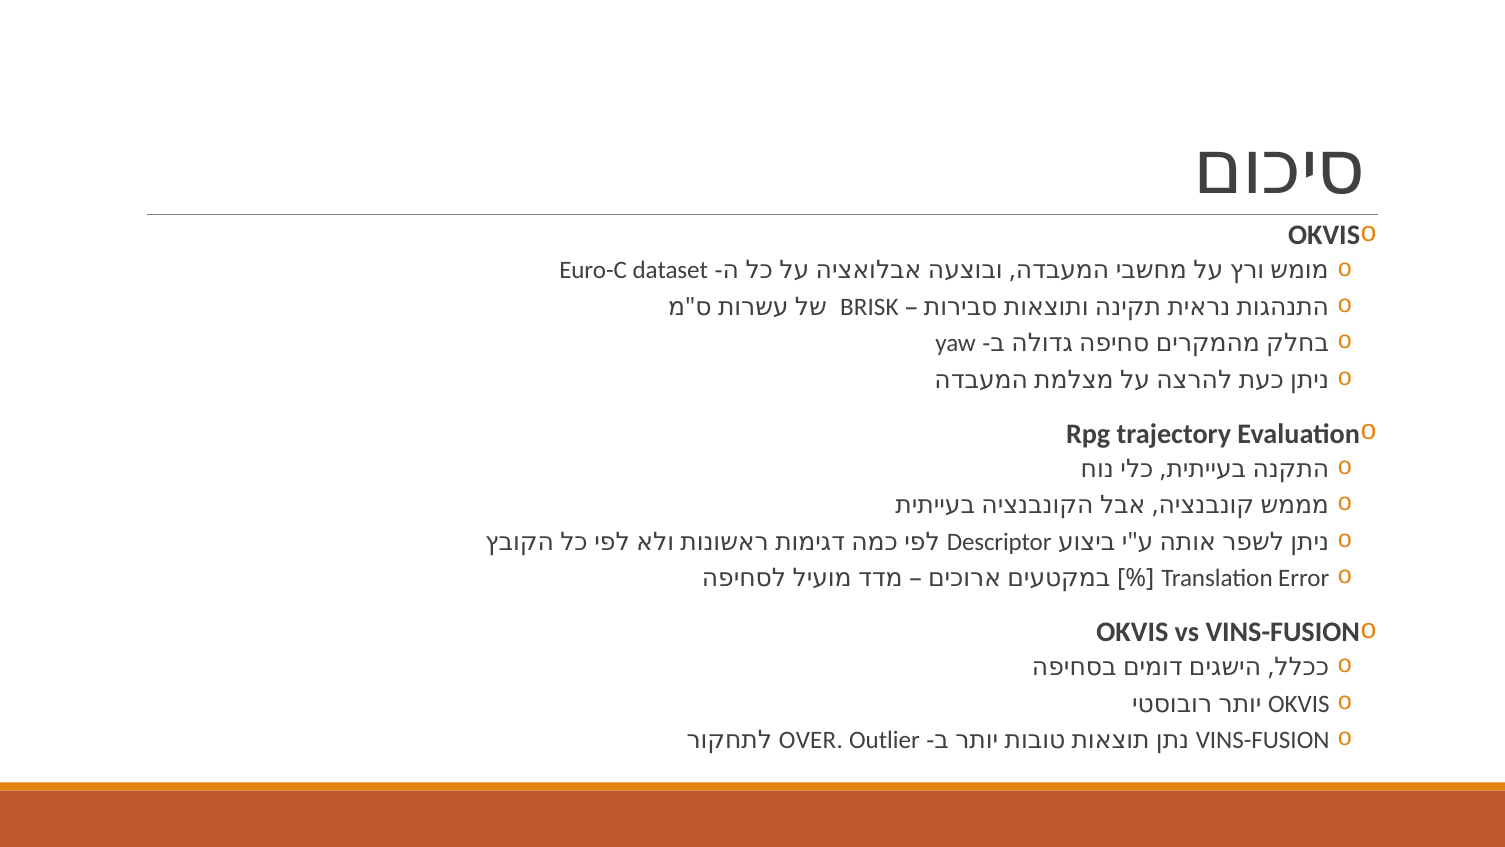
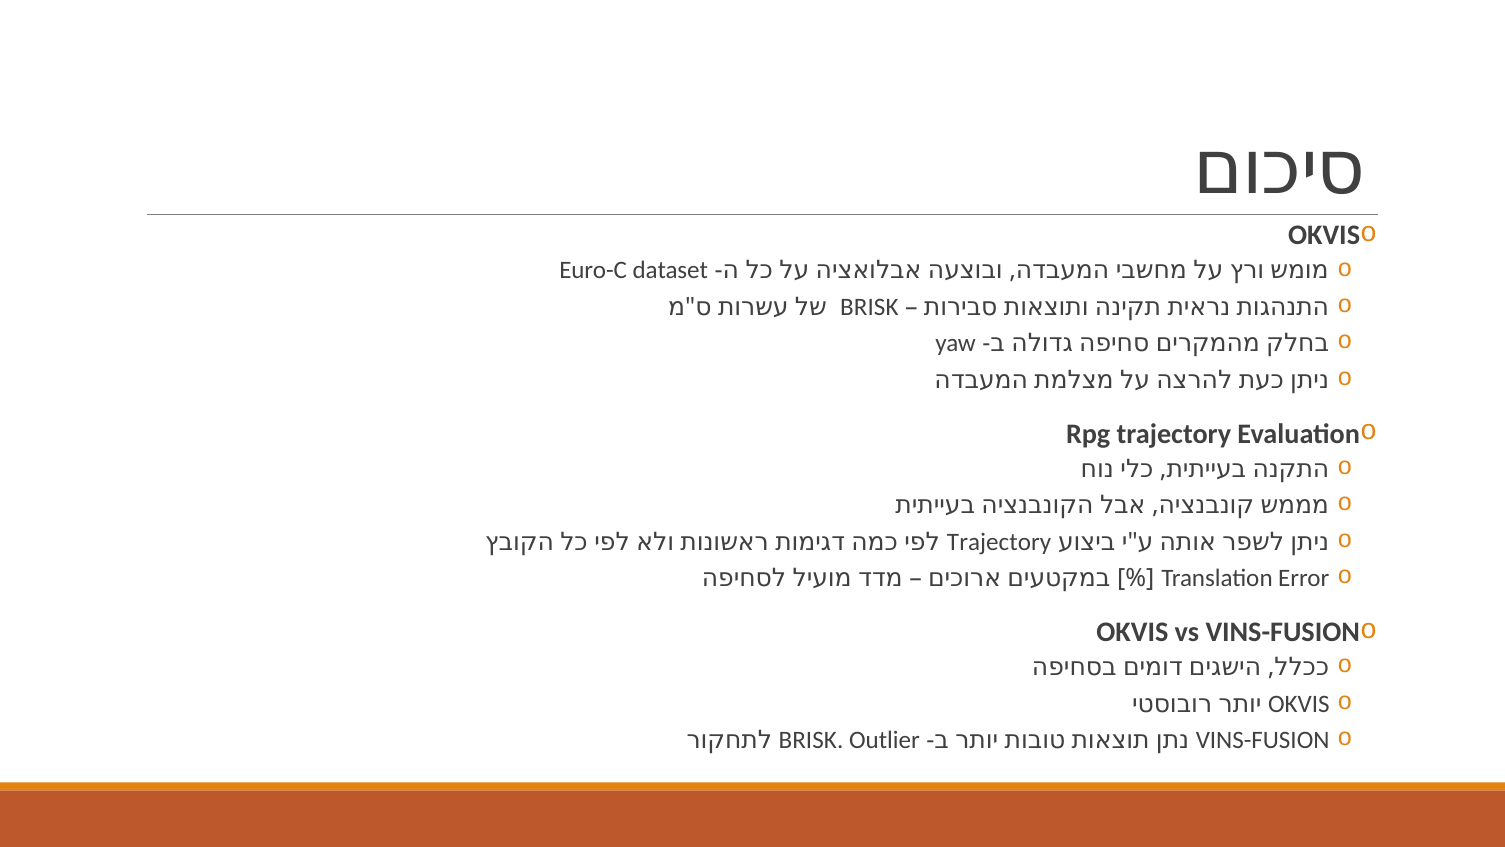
Descriptor at (999, 542): Descriptor -> Trajectory
OVER at (811, 740): OVER -> BRISK
